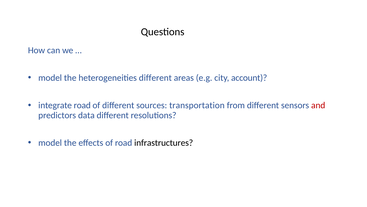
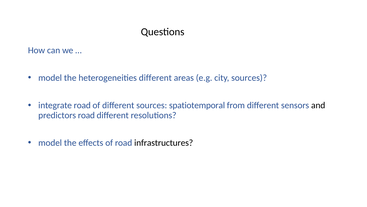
city account: account -> sources
transportation: transportation -> spatiotemporal
and colour: red -> black
predictors data: data -> road
